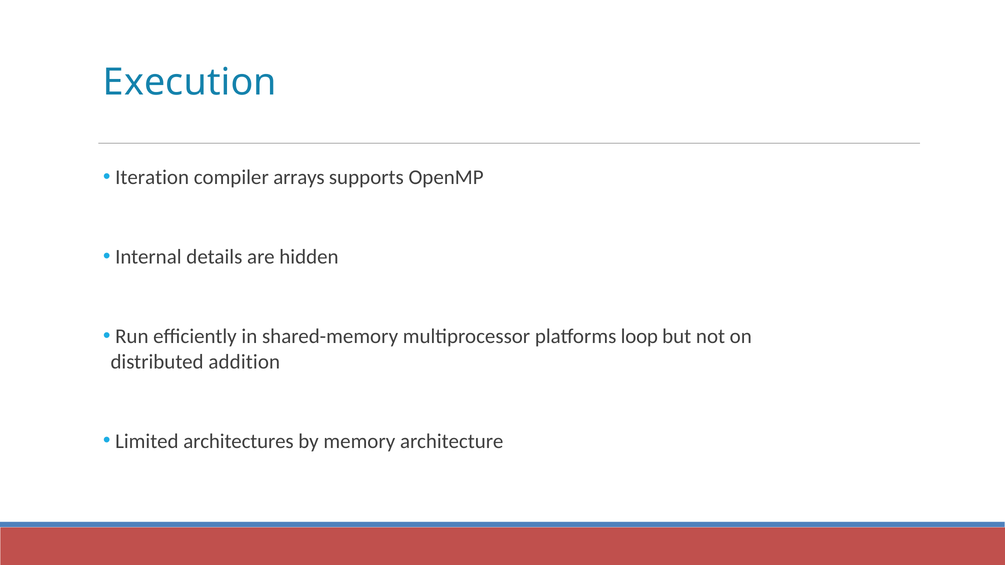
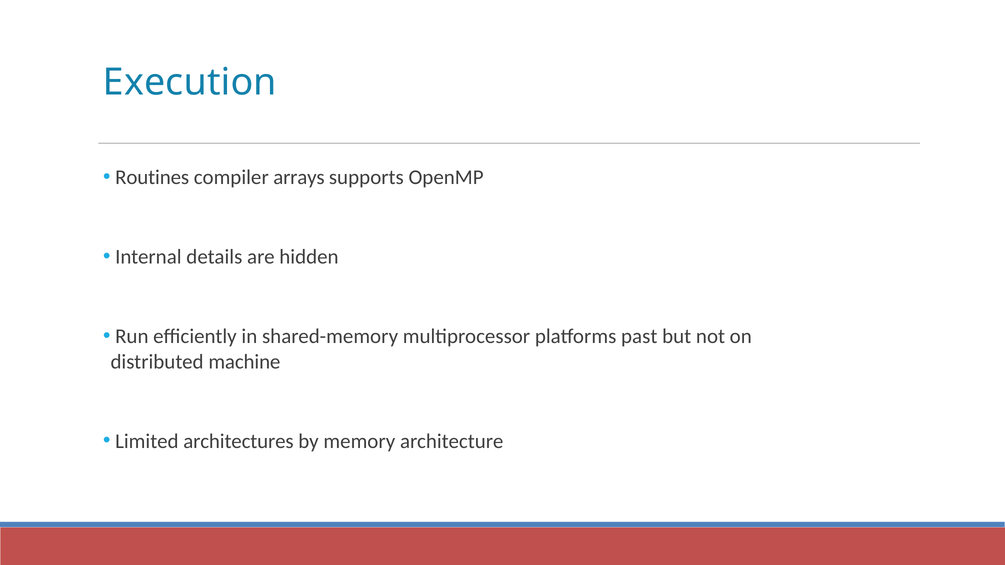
Iteration: Iteration -> Routines
loop: loop -> past
addition: addition -> machine
